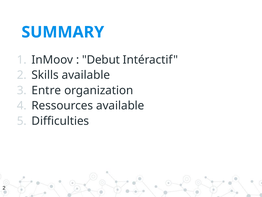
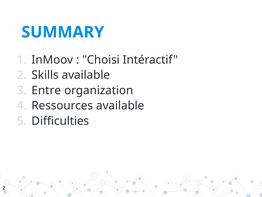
Debut: Debut -> Choisi
